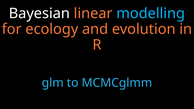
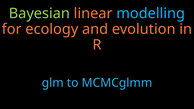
Bayesian colour: white -> light green
